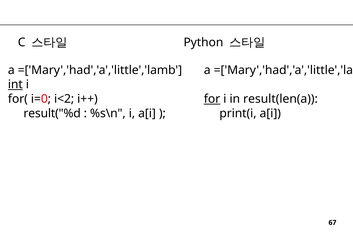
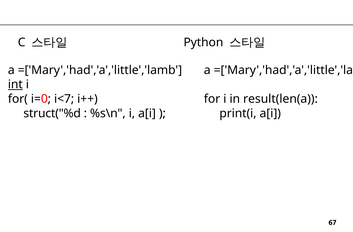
i<2: i<2 -> i<7
for underline: present -> none
result("%d: result("%d -> struct("%d
